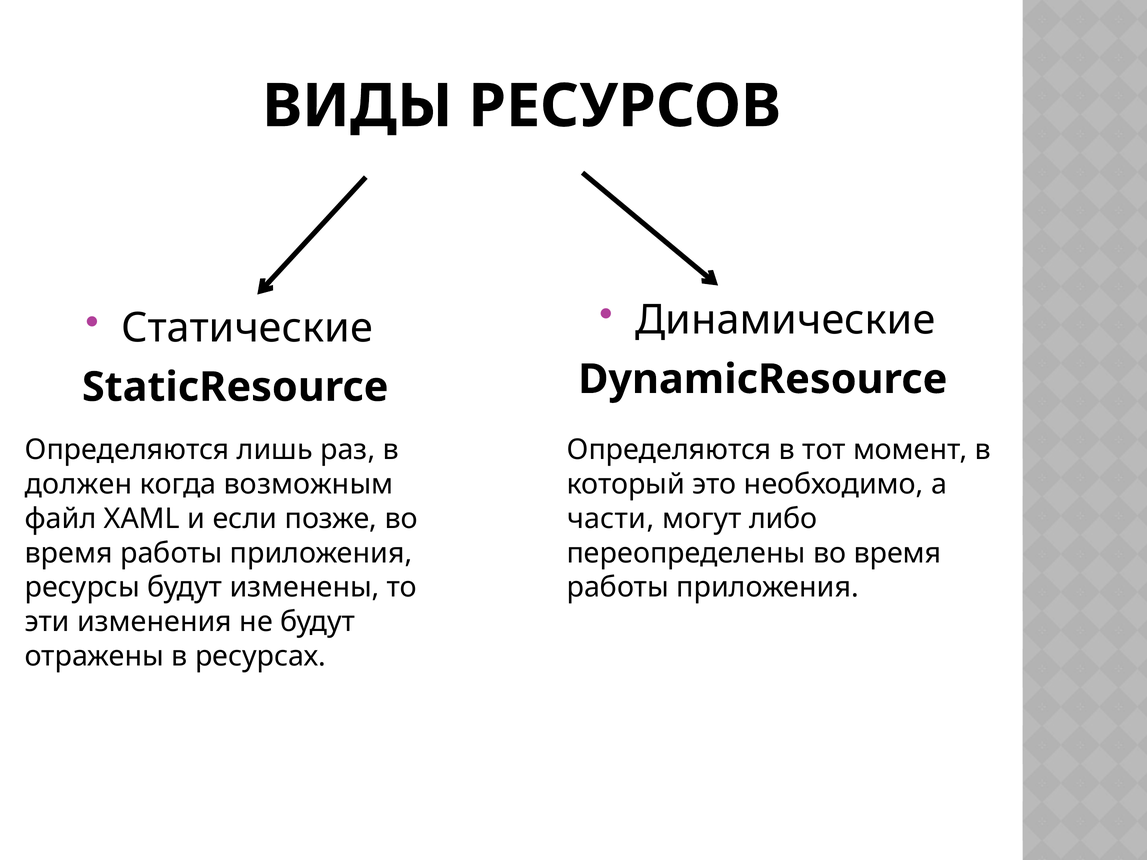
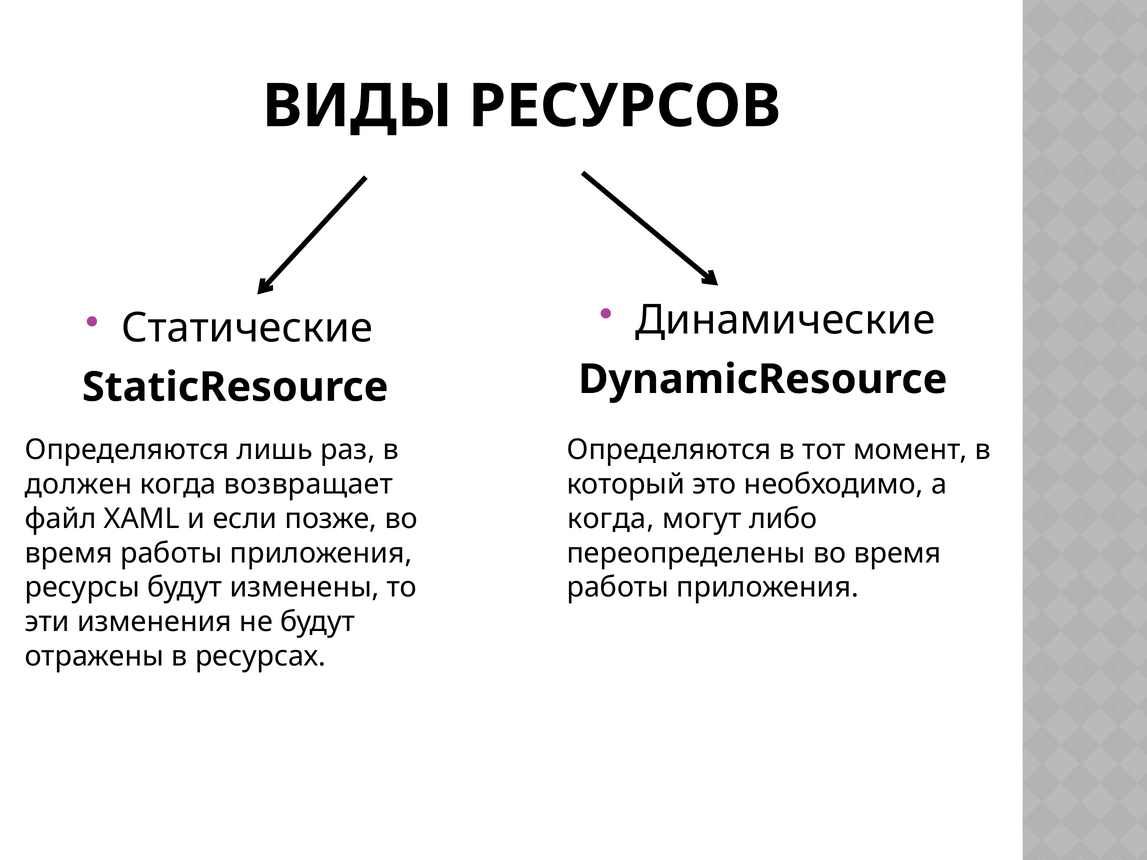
возможным: возможным -> возвращает
части at (611, 519): части -> когда
